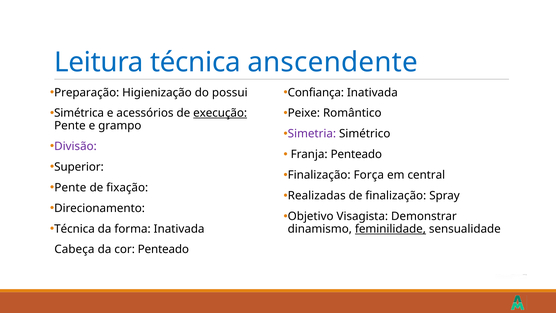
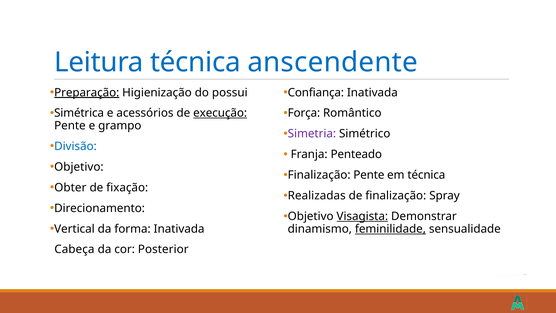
Preparação underline: none -> present
Peixe: Peixe -> Força
Divisão colour: purple -> blue
Superior at (79, 167): Superior -> Objetivo
Finalização Força: Força -> Pente
em central: central -> técnica
Pente at (70, 187): Pente -> Obter
Visagista underline: none -> present
Técnica at (74, 229): Técnica -> Vertical
cor Penteado: Penteado -> Posterior
